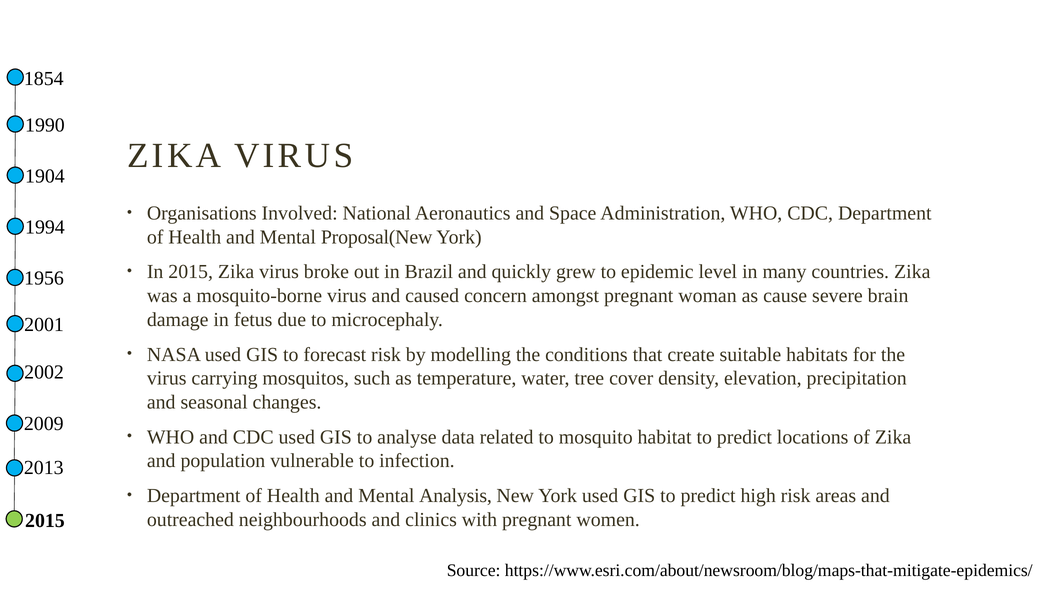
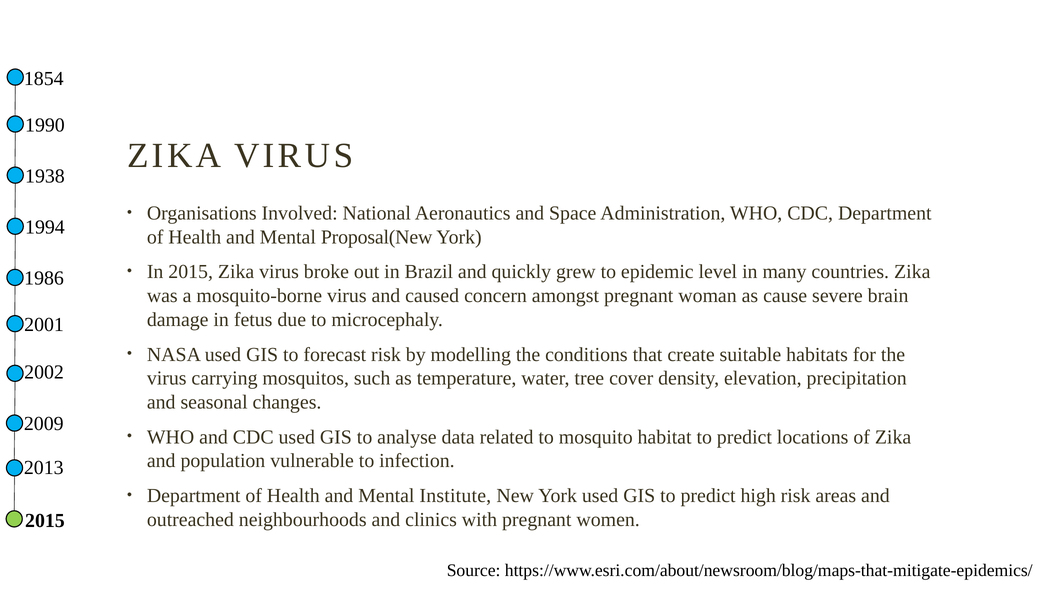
1904: 1904 -> 1938
1956: 1956 -> 1986
Analysis: Analysis -> Institute
